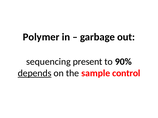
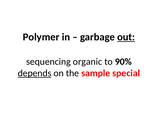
out underline: none -> present
present: present -> organic
control: control -> special
